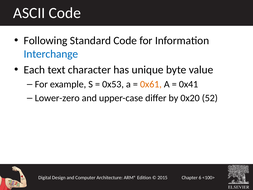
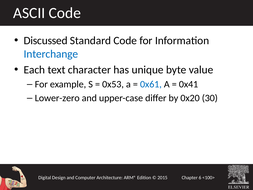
Following: Following -> Discussed
0x61 colour: orange -> blue
52: 52 -> 30
